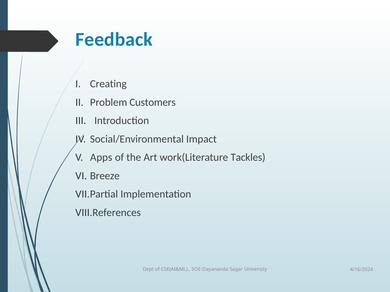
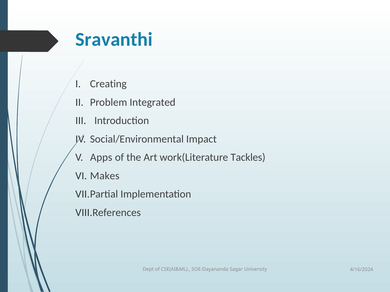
Feedback: Feedback -> Sravanthi
Customers: Customers -> Integrated
Breeze: Breeze -> Makes
